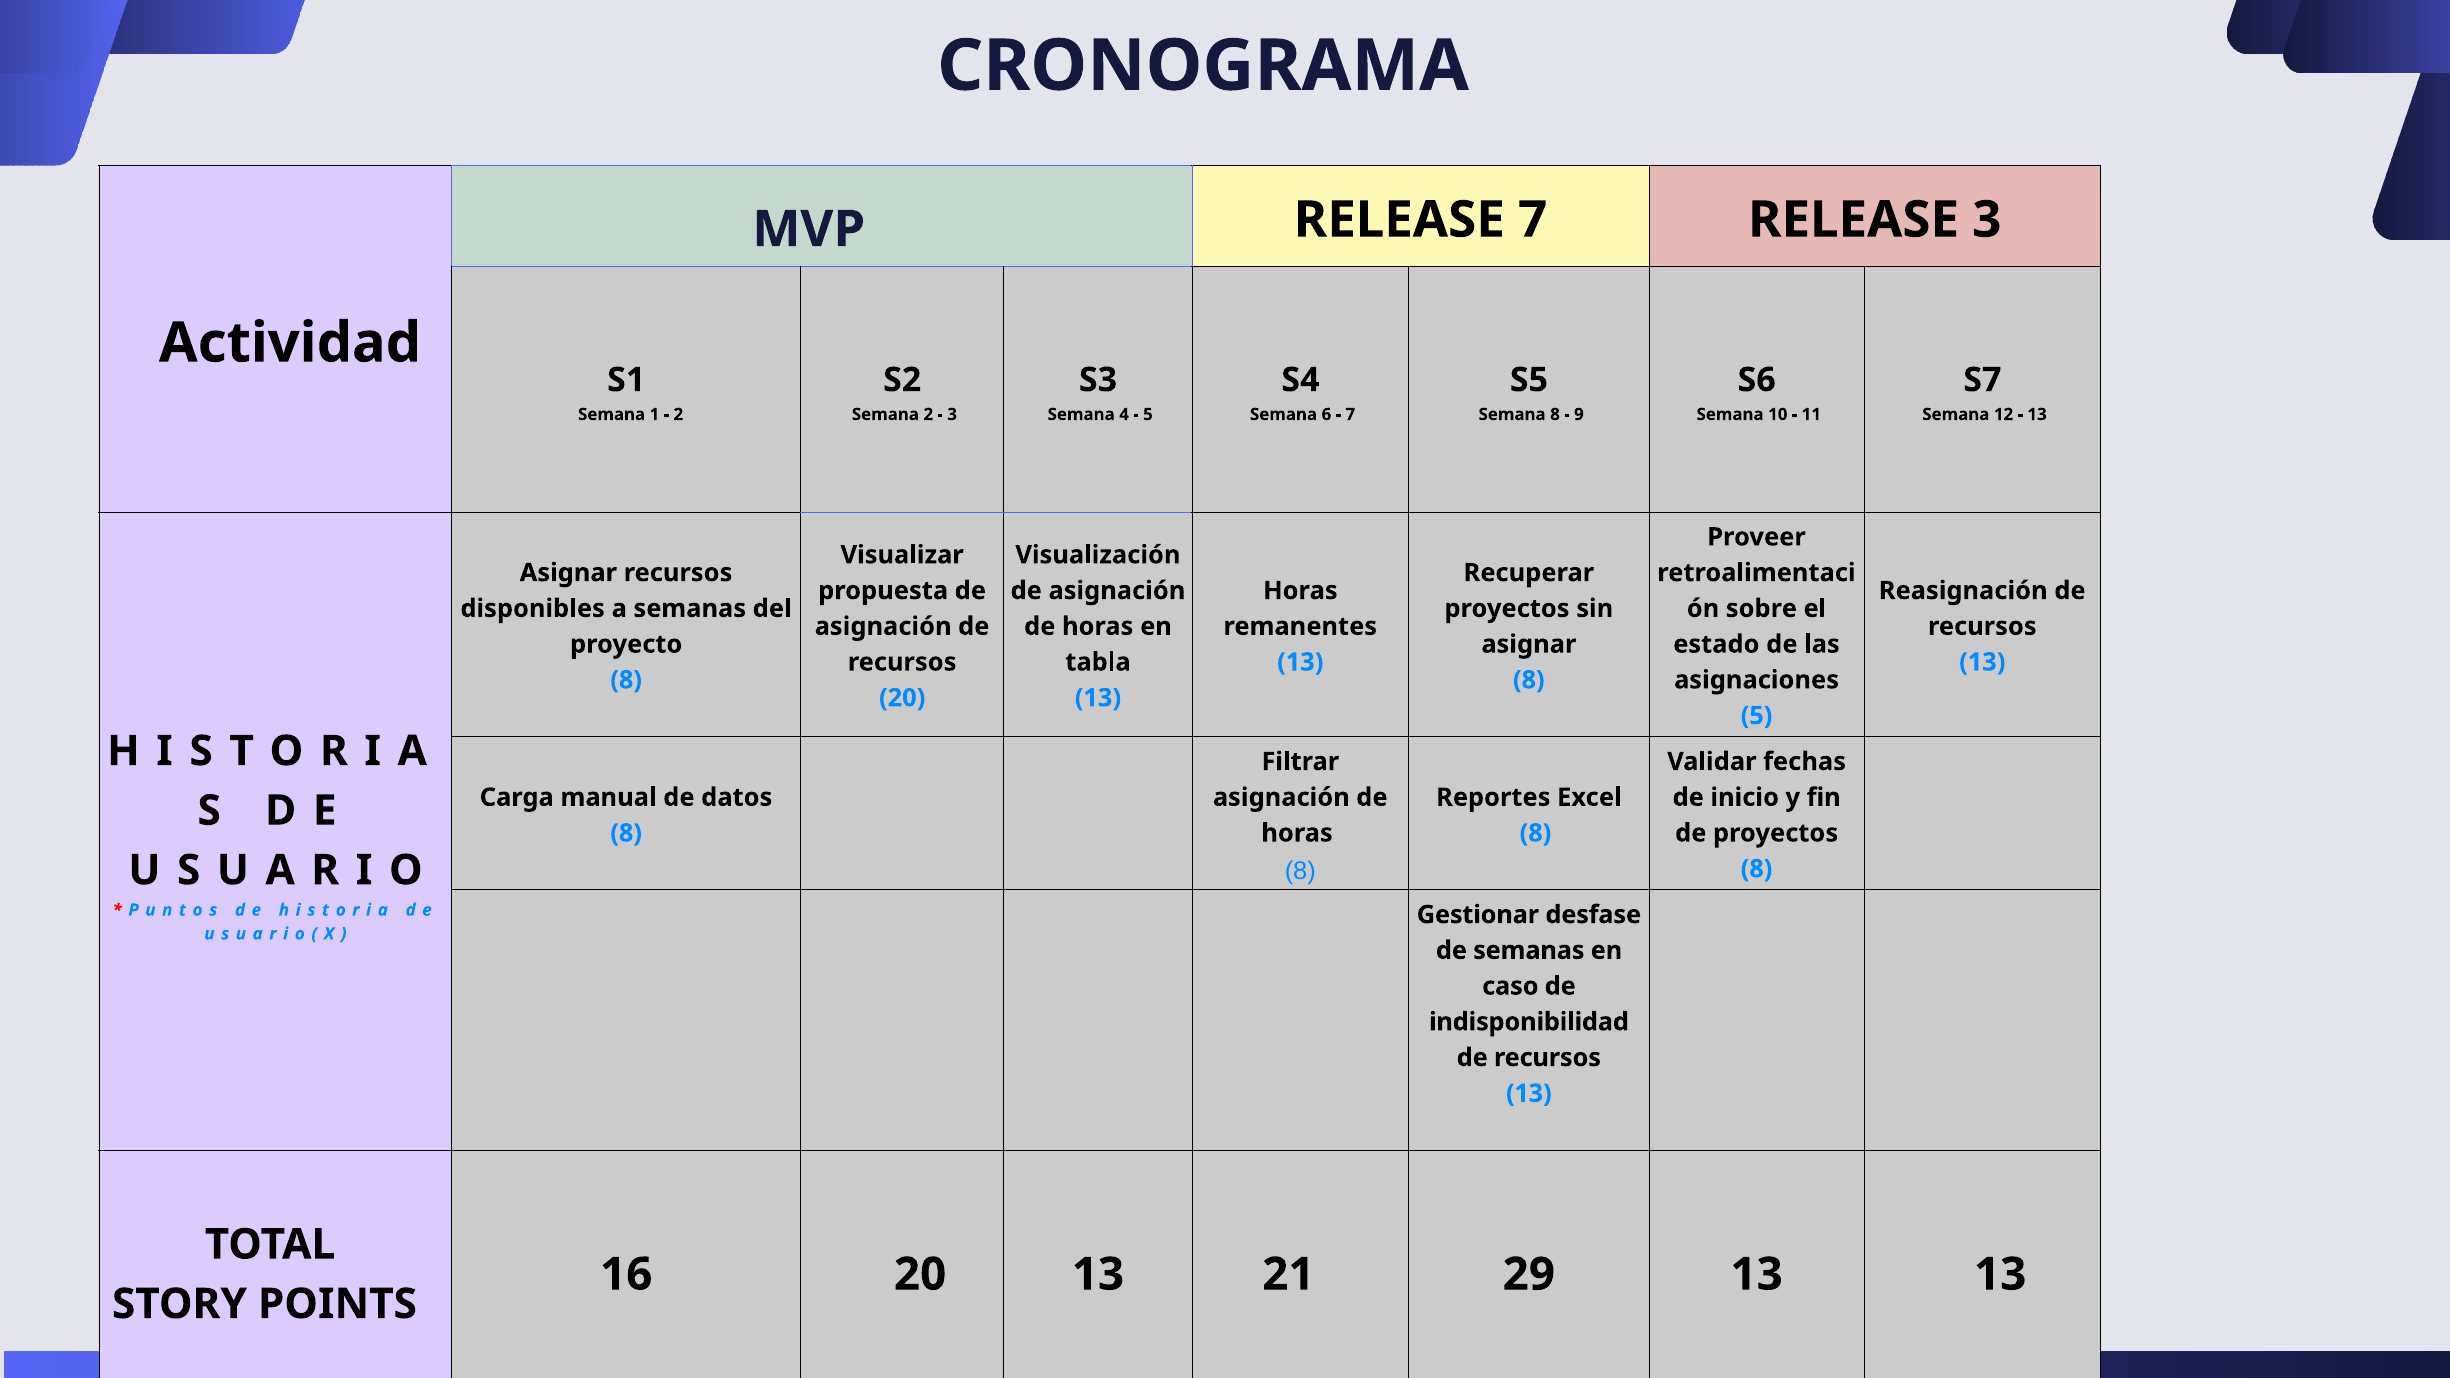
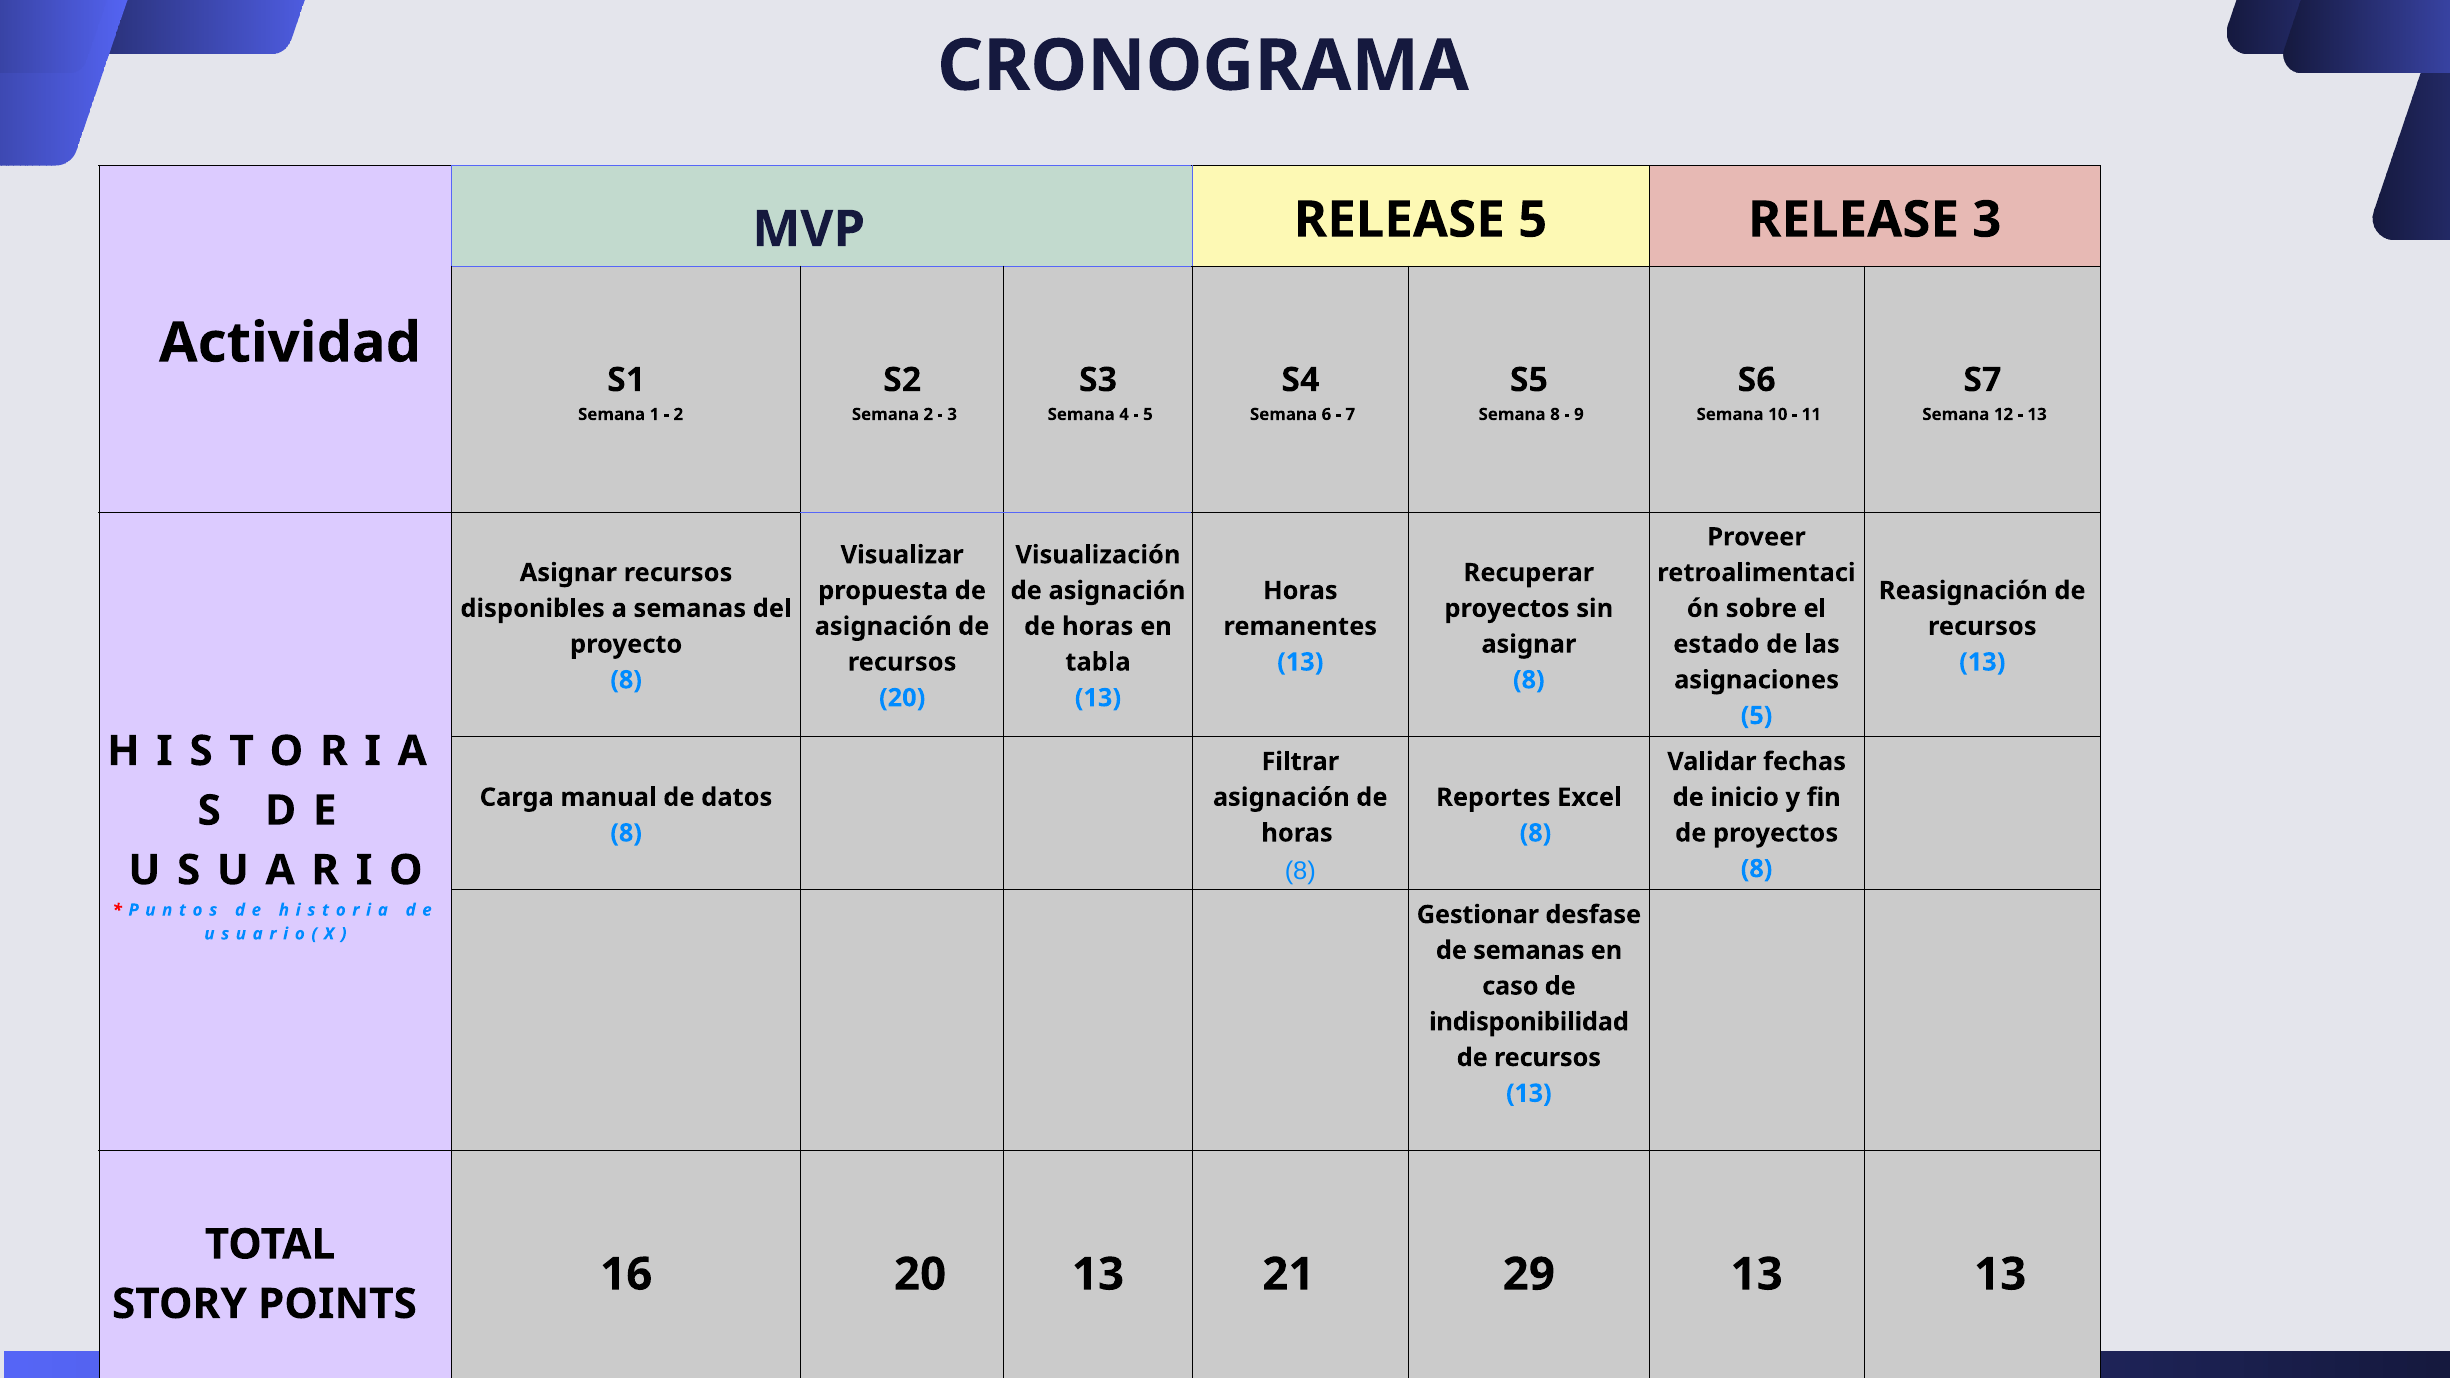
RELEASE 7: 7 -> 5
